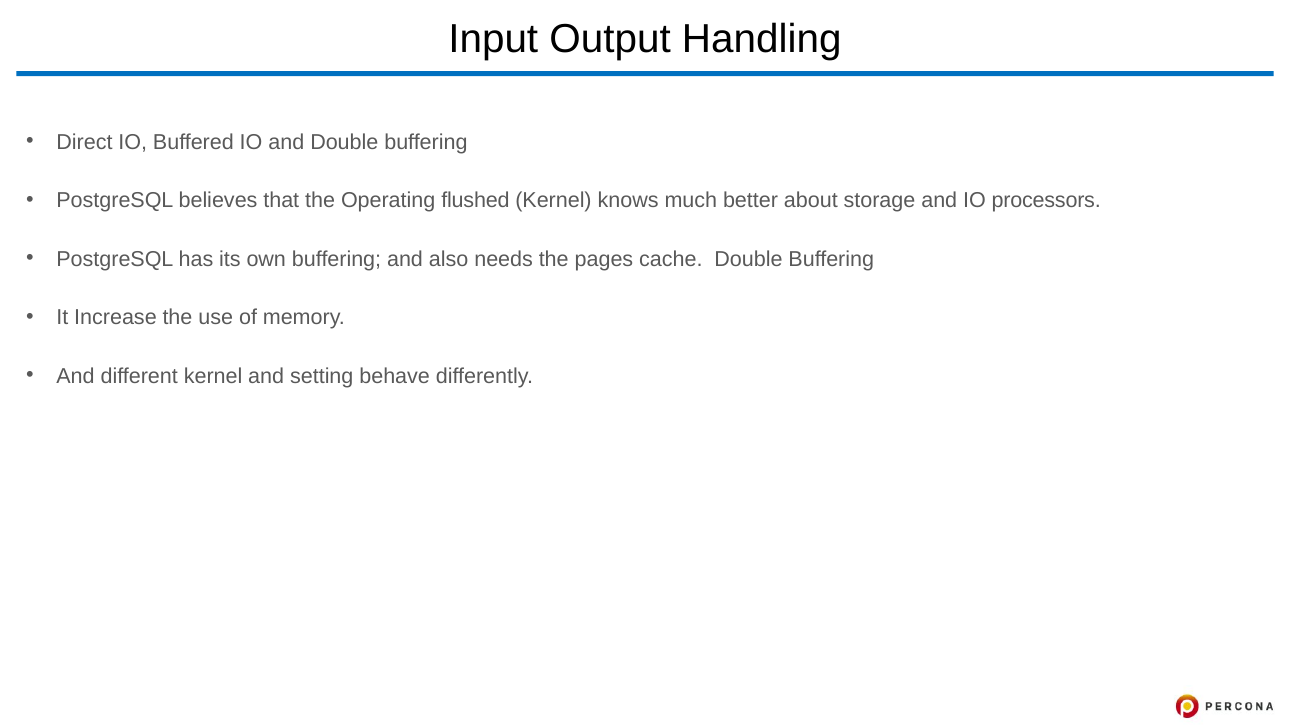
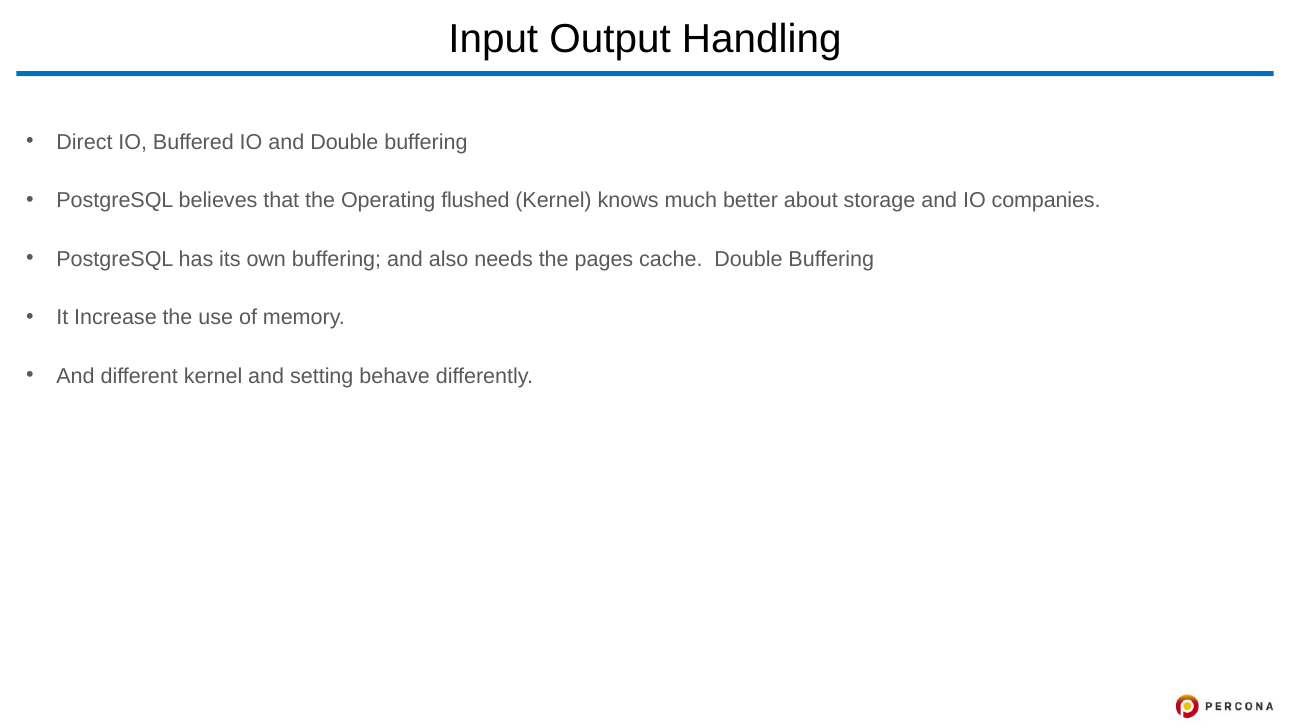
processors: processors -> companies
